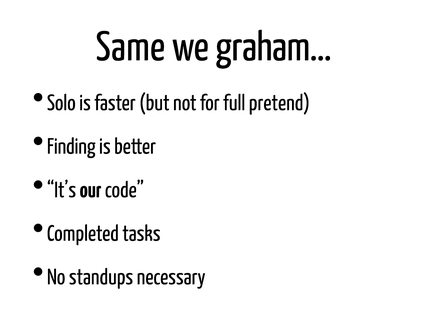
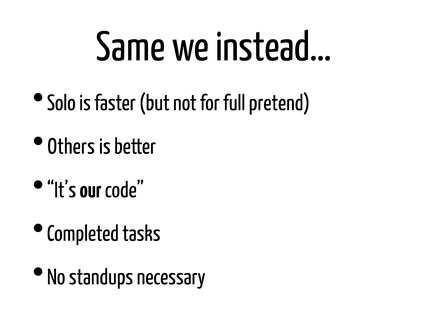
graham…: graham… -> instead…
Finding: Finding -> Others
